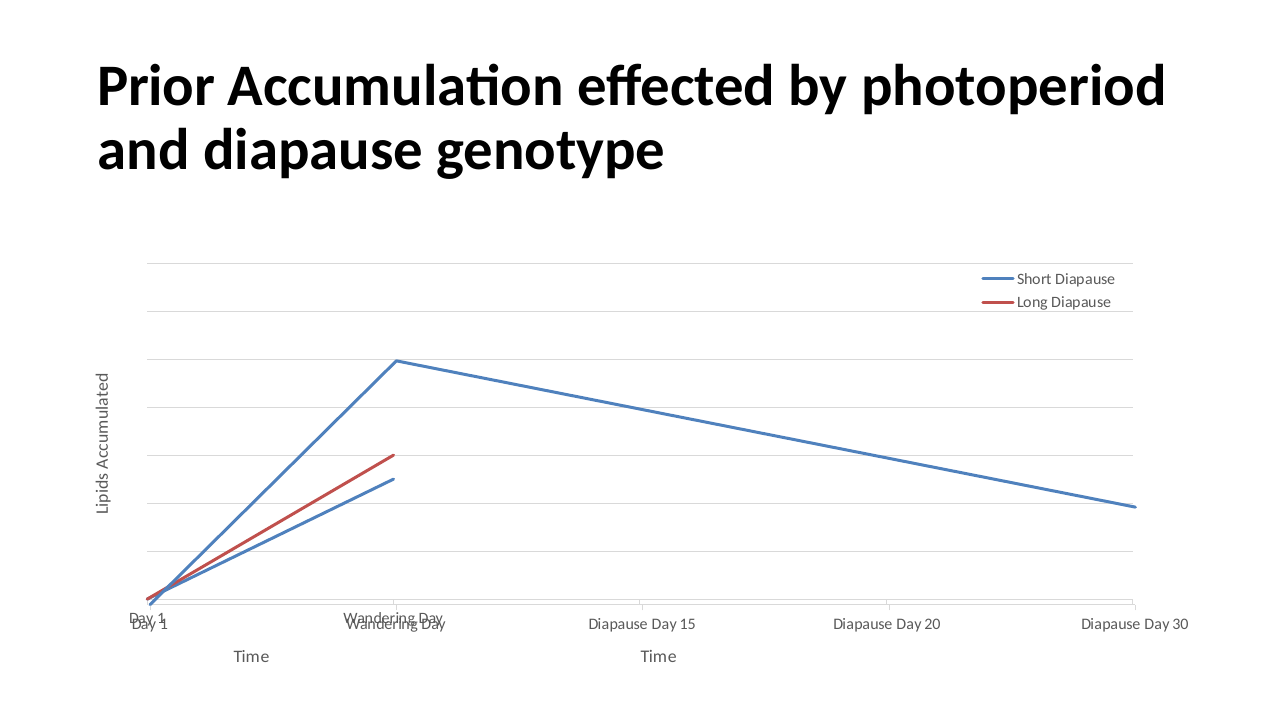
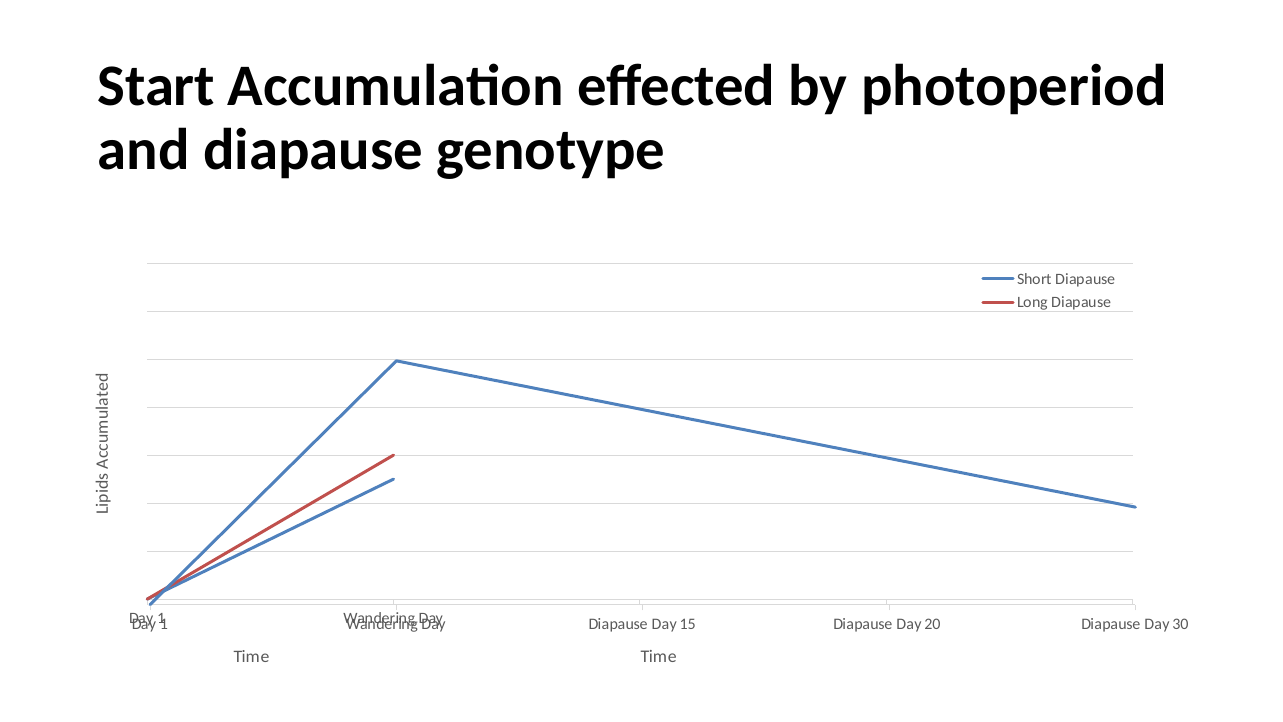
Prior: Prior -> Start
